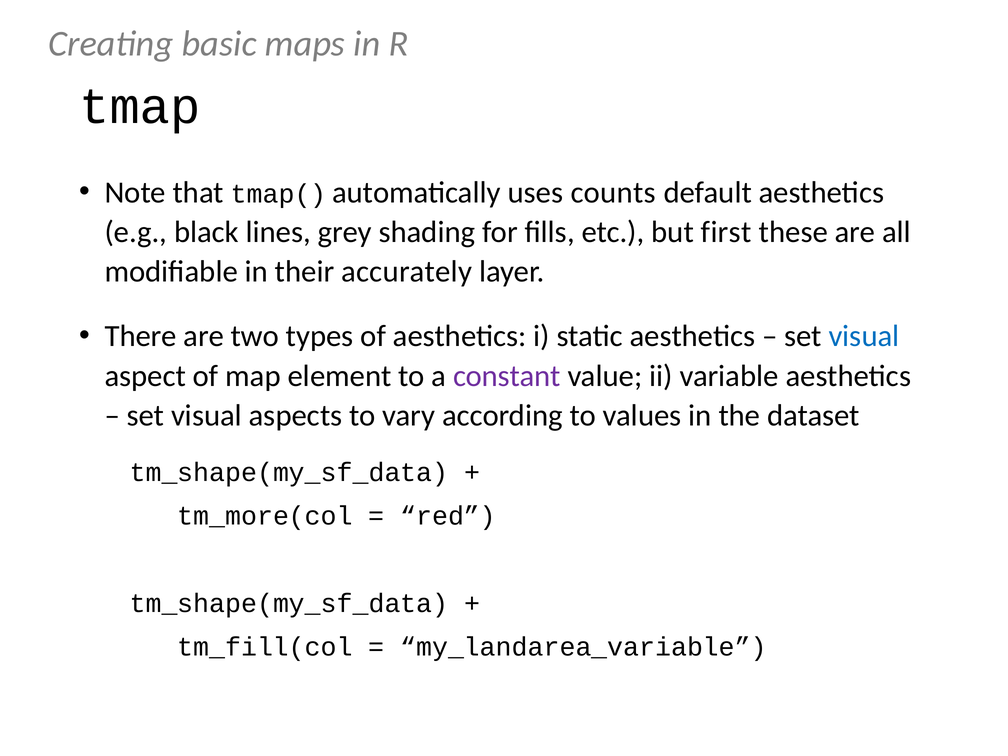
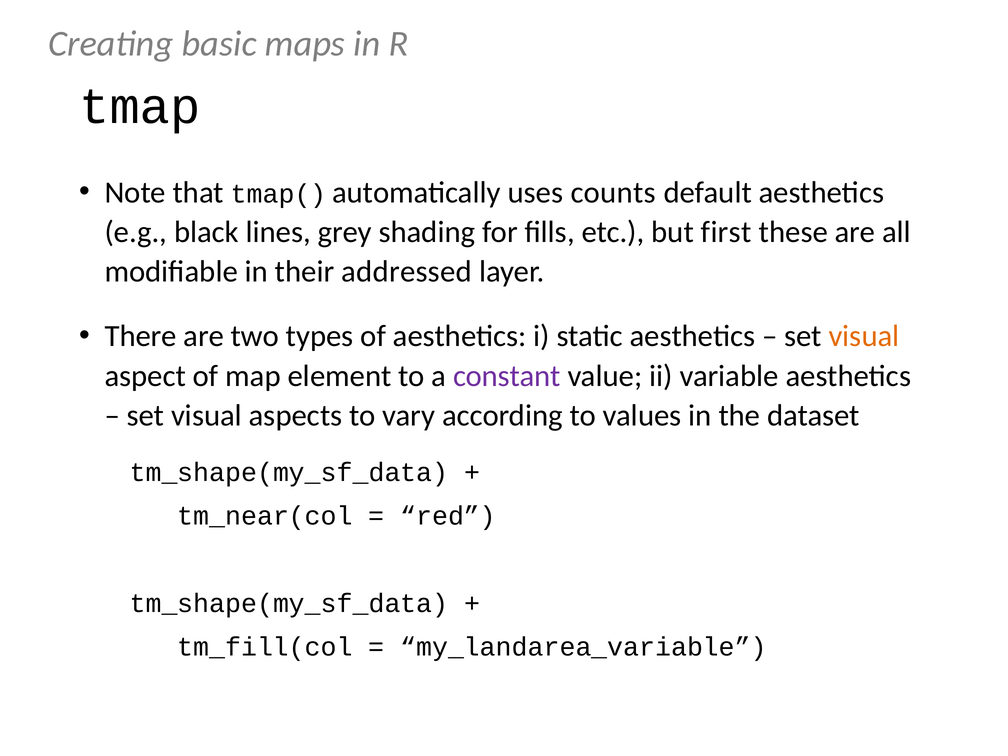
accurately: accurately -> addressed
visual at (864, 336) colour: blue -> orange
tm_more(col: tm_more(col -> tm_near(col
